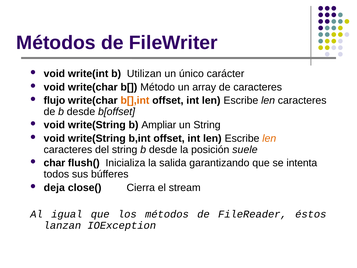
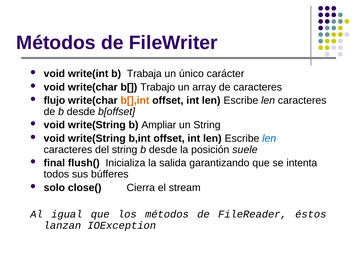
Utilizan: Utilizan -> Trabaja
Método: Método -> Trabajo
len at (269, 138) colour: orange -> blue
char: char -> final
deja: deja -> solo
